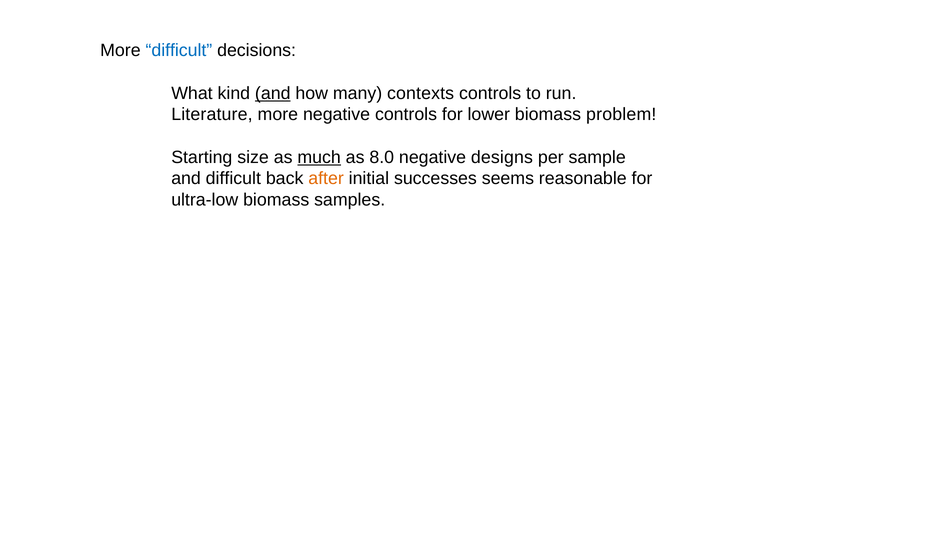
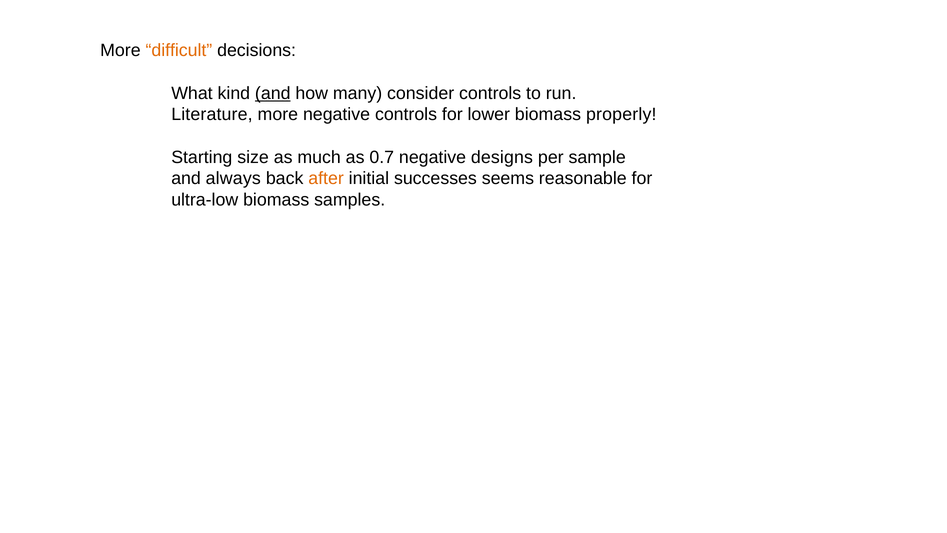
difficult at (179, 51) colour: blue -> orange
contexts: contexts -> consider
problem: problem -> properly
much underline: present -> none
8.0: 8.0 -> 0.7
and difficult: difficult -> always
